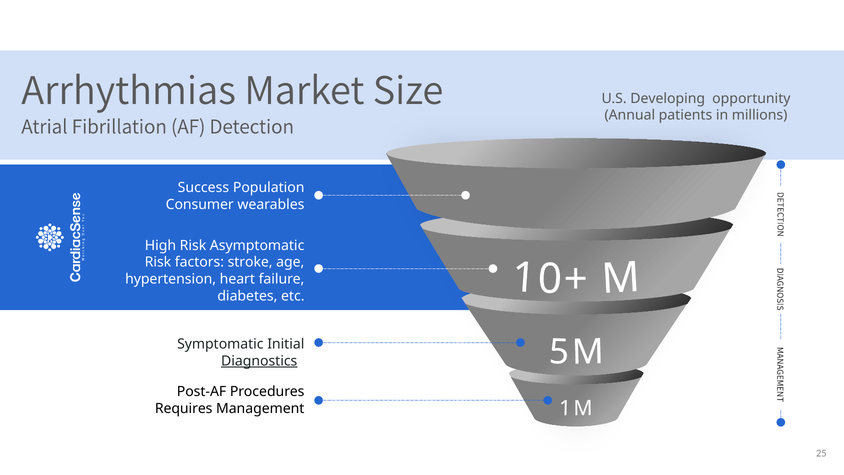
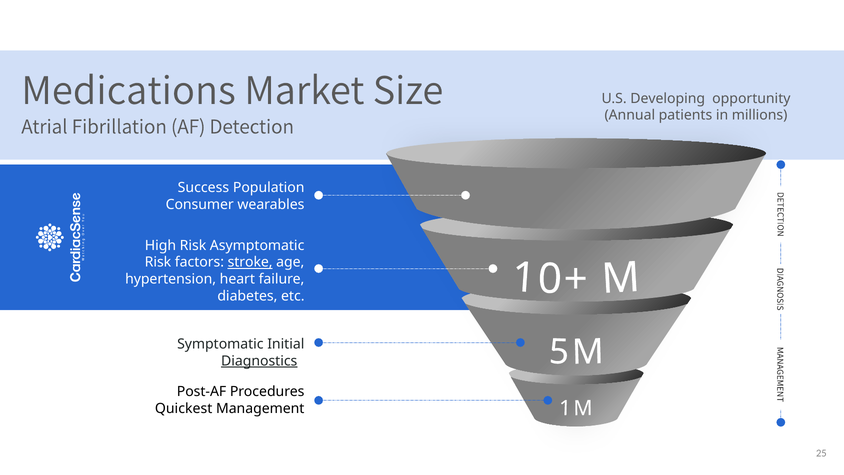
Arrhythmias: Arrhythmias -> Medications
stroke underline: none -> present
Requires: Requires -> Quickest
